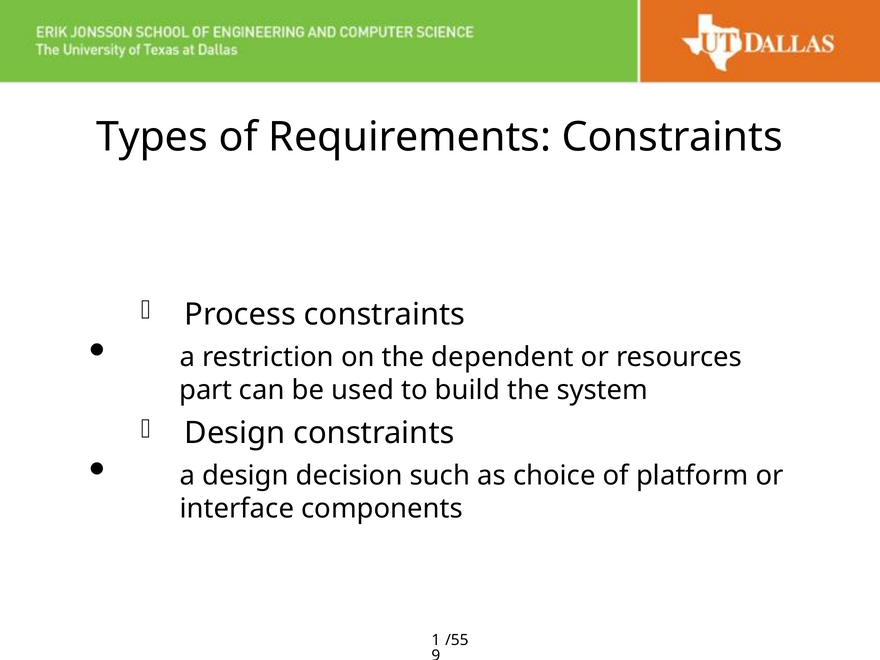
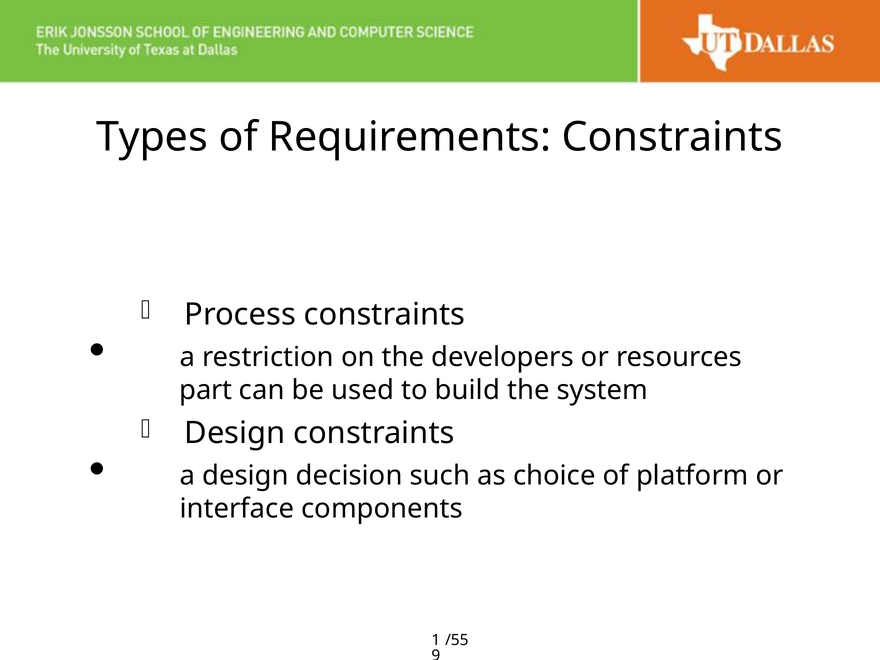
dependent: dependent -> developers
